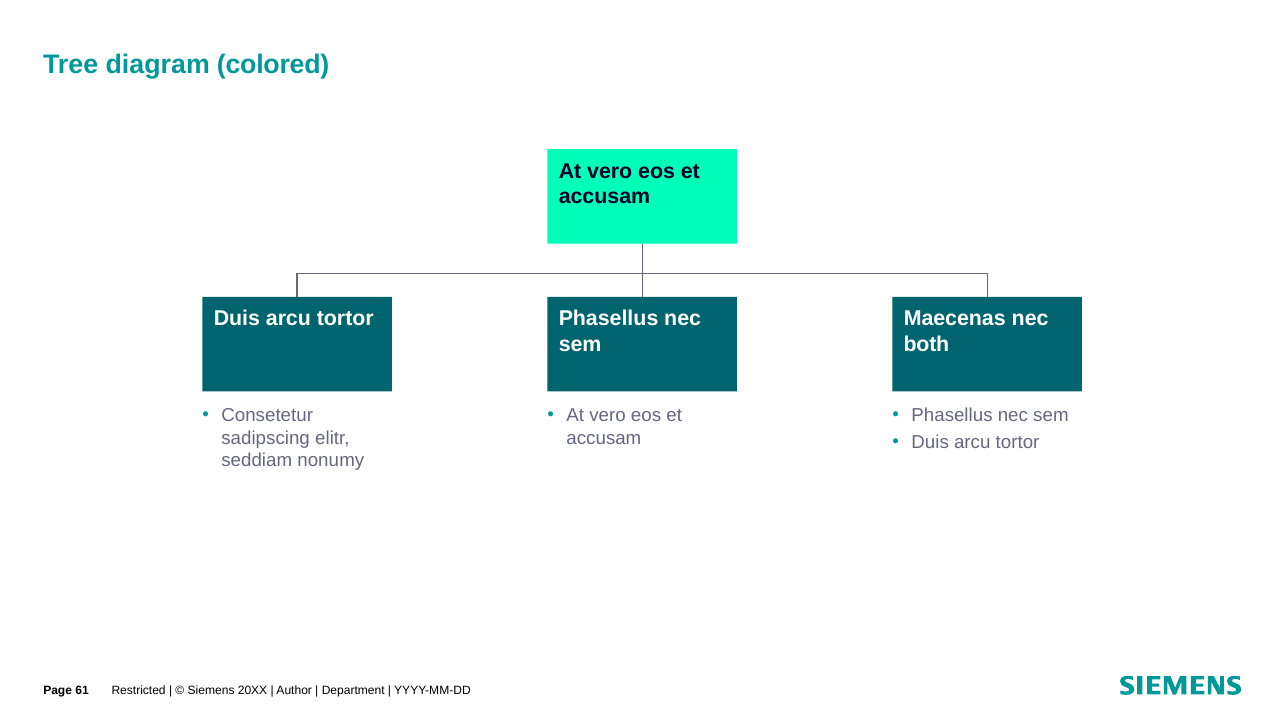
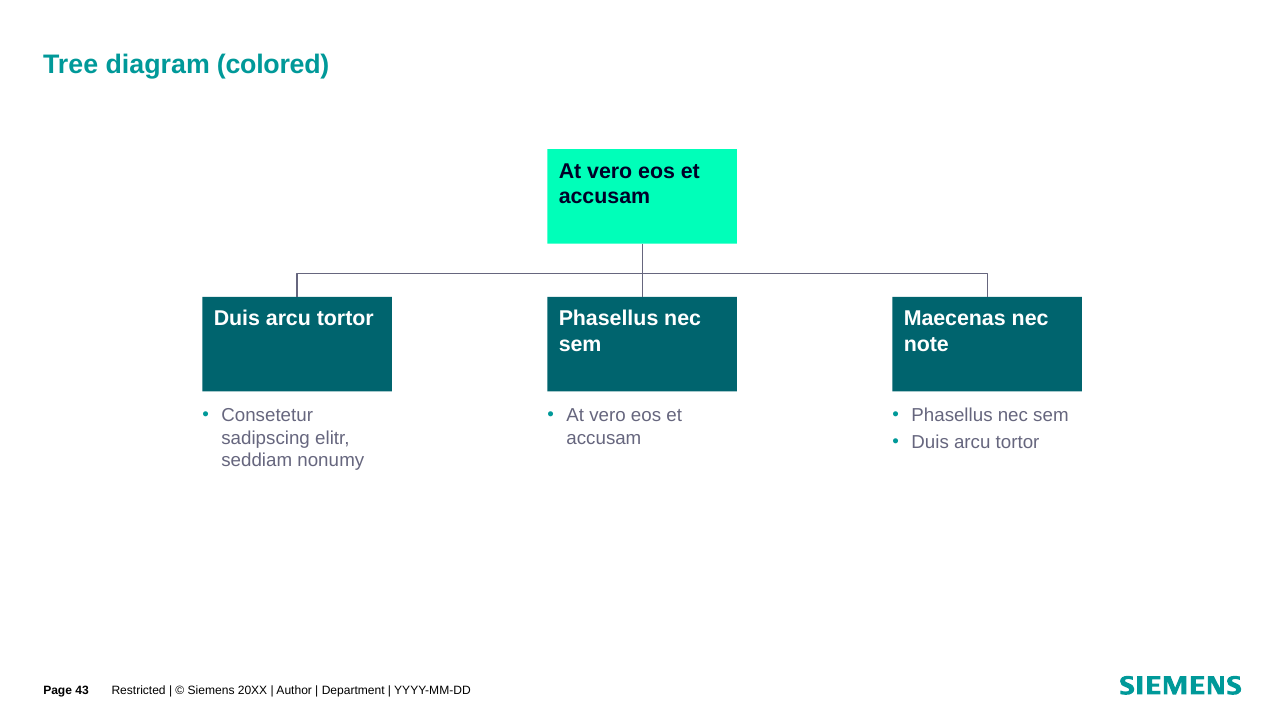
both: both -> note
61: 61 -> 43
